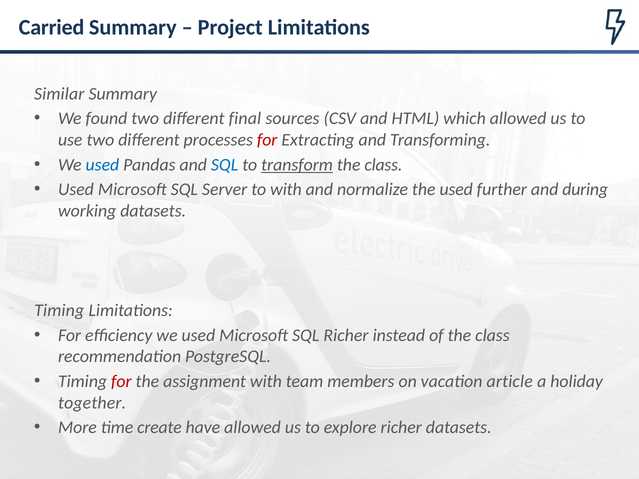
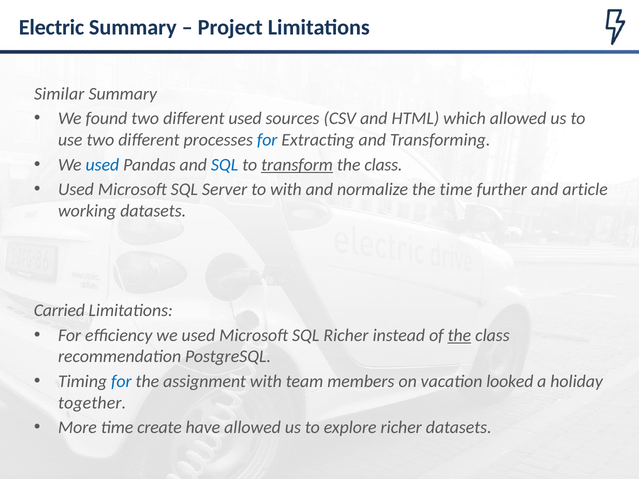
Carried: Carried -> Electric
different final: final -> used
for at (267, 140) colour: red -> blue
the used: used -> time
during: during -> article
Timing at (59, 311): Timing -> Carried
the at (459, 335) underline: none -> present
for at (121, 382) colour: red -> blue
article: article -> looked
